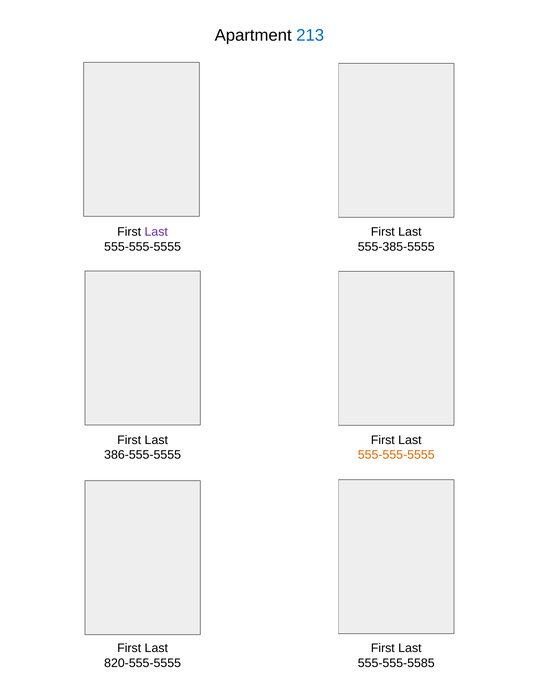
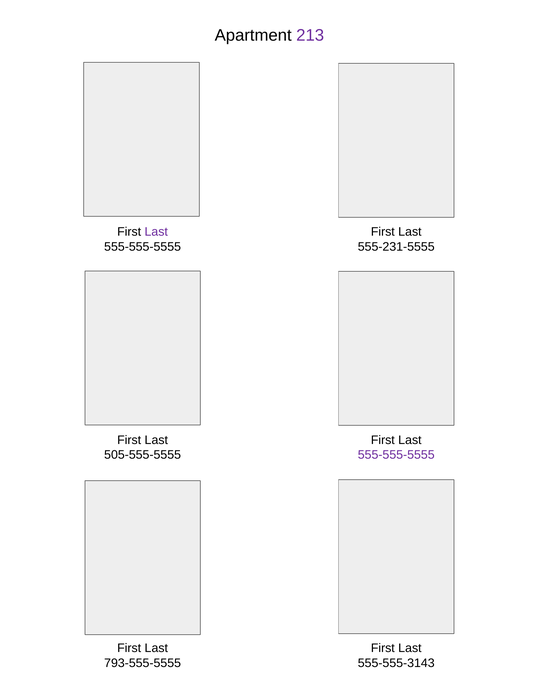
213 colour: blue -> purple
555-385-5555: 555-385-5555 -> 555-231-5555
386-555-5555: 386-555-5555 -> 505-555-5555
555-555-5555 at (396, 455) colour: orange -> purple
820-555-5555: 820-555-5555 -> 793-555-5555
555-555-5585: 555-555-5585 -> 555-555-3143
